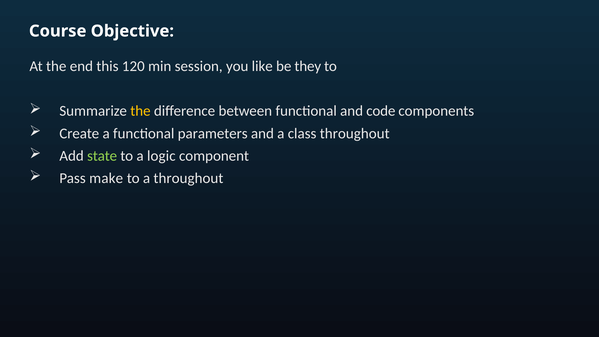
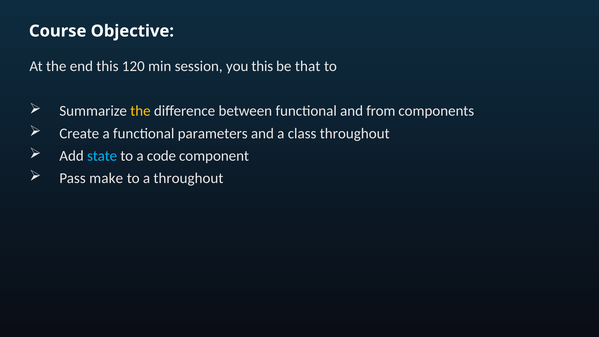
you like: like -> this
they: they -> that
code: code -> from
state colour: light green -> light blue
logic: logic -> code
